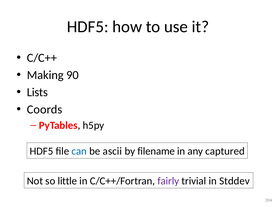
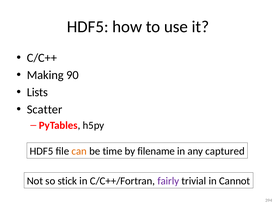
Coords: Coords -> Scatter
can colour: blue -> orange
ascii: ascii -> time
little: little -> stick
Stddev: Stddev -> Cannot
